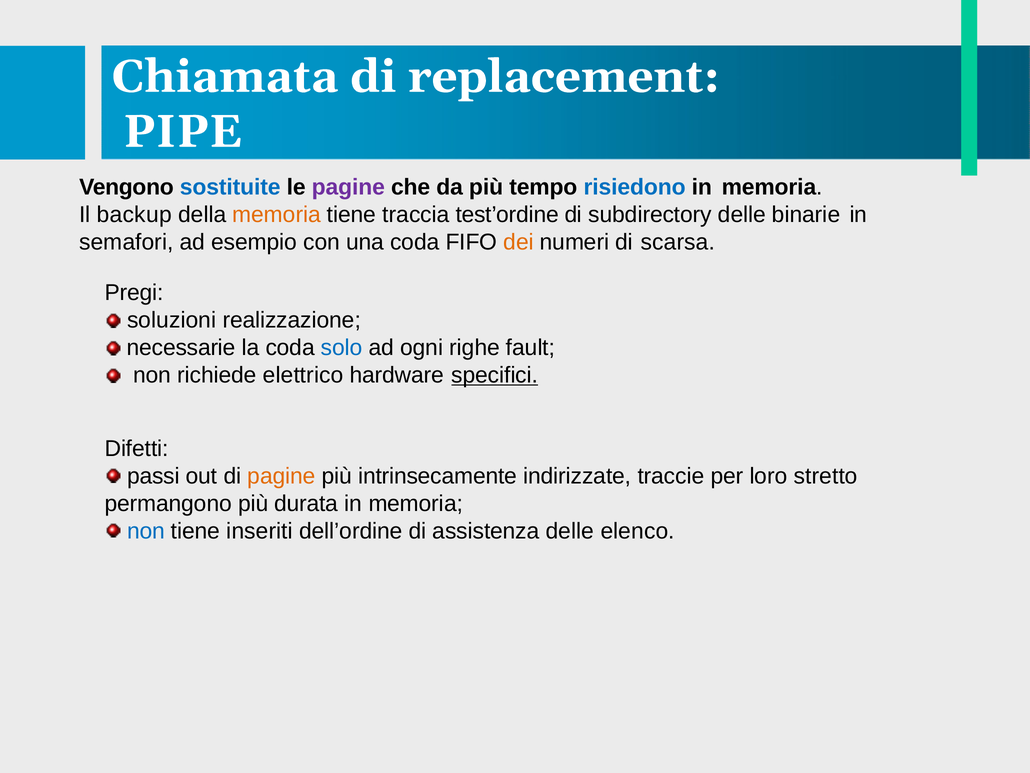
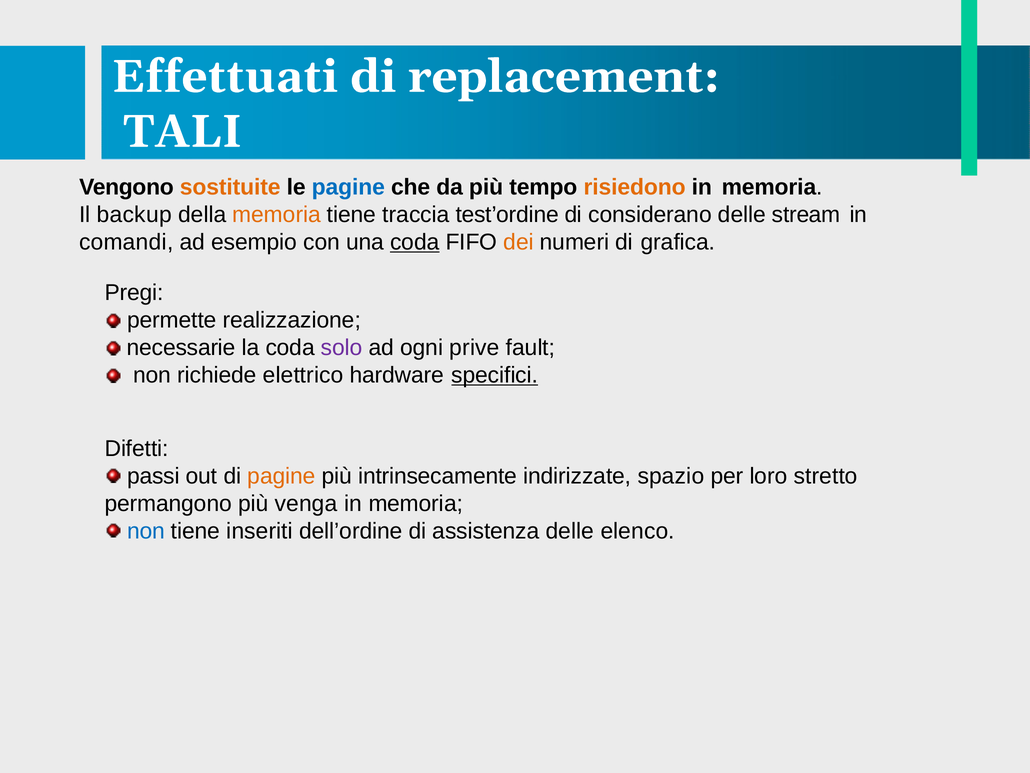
Chiamata: Chiamata -> Effettuati
PIPE: PIPE -> TALI
sostituite colour: blue -> orange
pagine at (348, 187) colour: purple -> blue
risiedono colour: blue -> orange
subdirectory: subdirectory -> considerano
binarie: binarie -> stream
semafori: semafori -> comandi
coda at (415, 242) underline: none -> present
scarsa: scarsa -> grafica
soluzioni: soluzioni -> permette
solo colour: blue -> purple
righe: righe -> prive
traccie: traccie -> spazio
durata: durata -> venga
